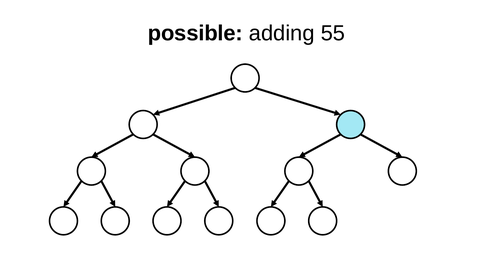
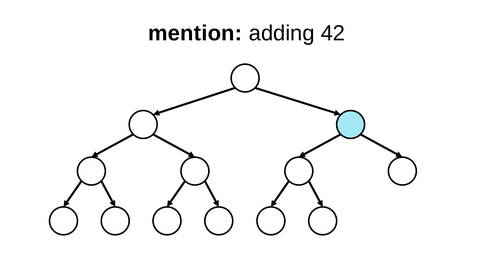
possible: possible -> mention
55: 55 -> 42
